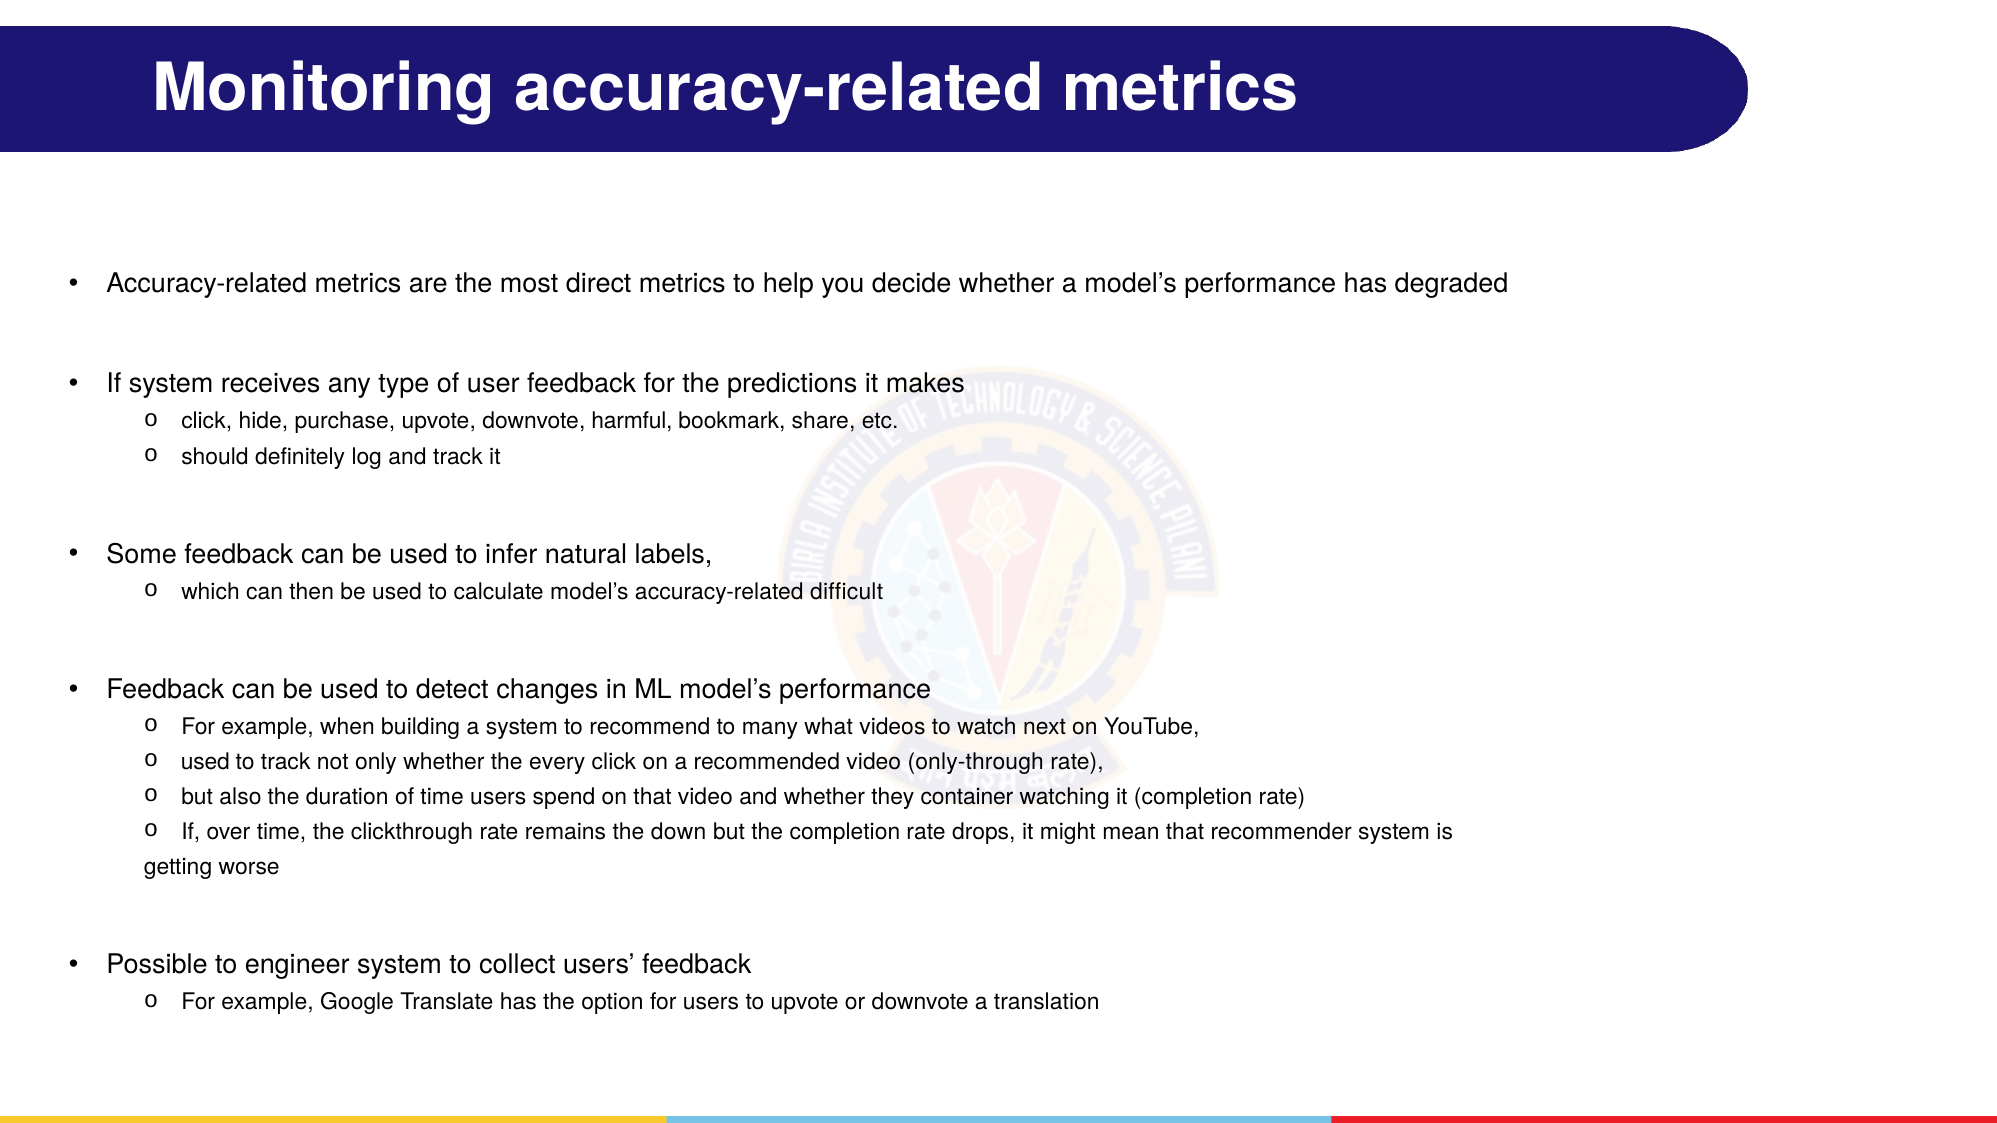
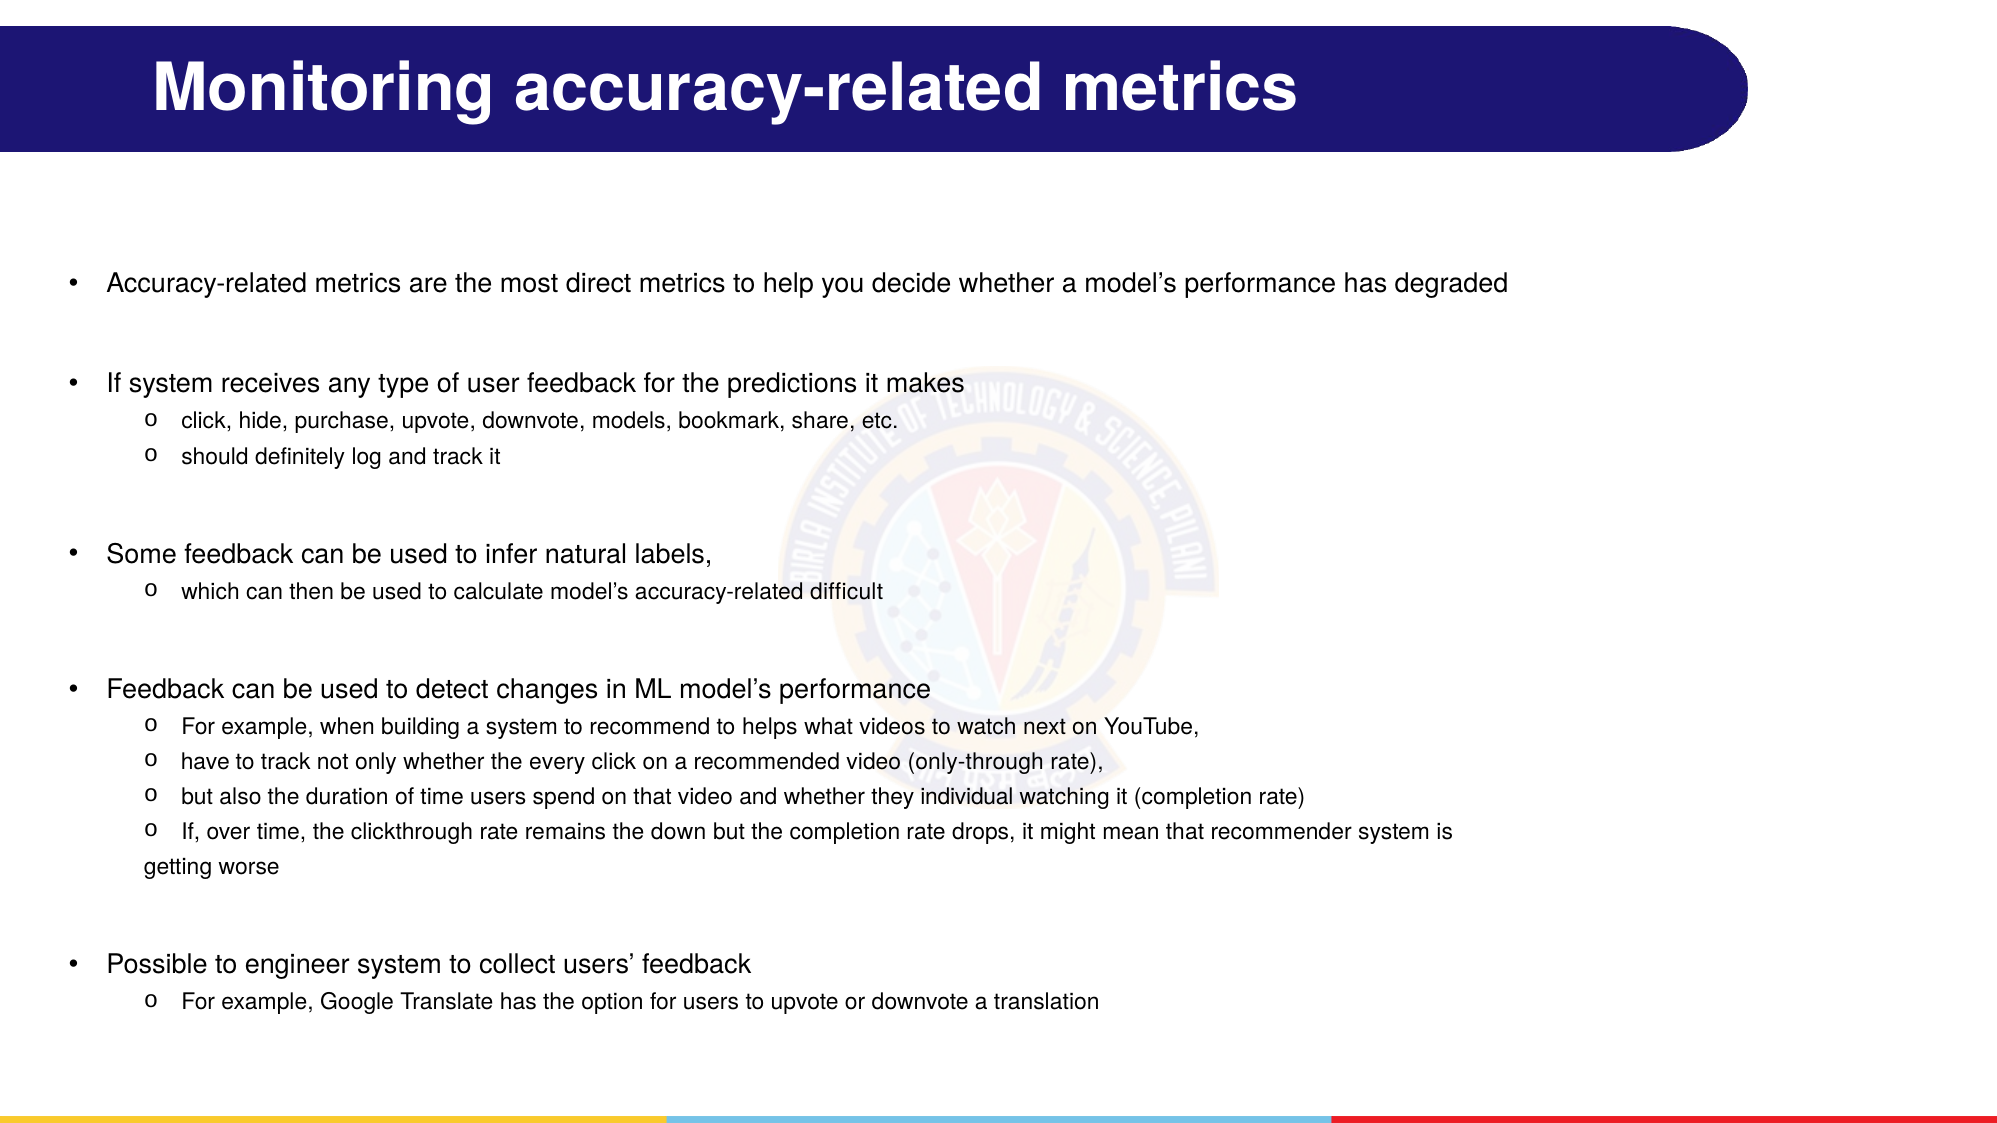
harmful: harmful -> models
many: many -> helps
used at (205, 762): used -> have
container: container -> individual
